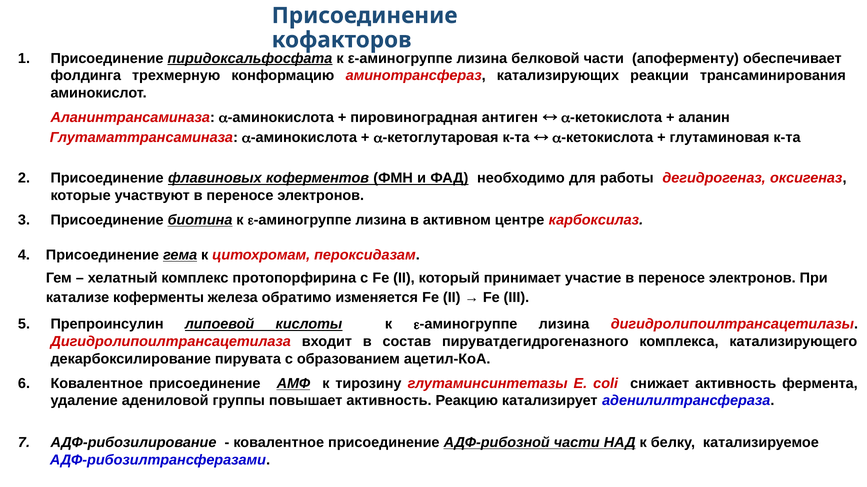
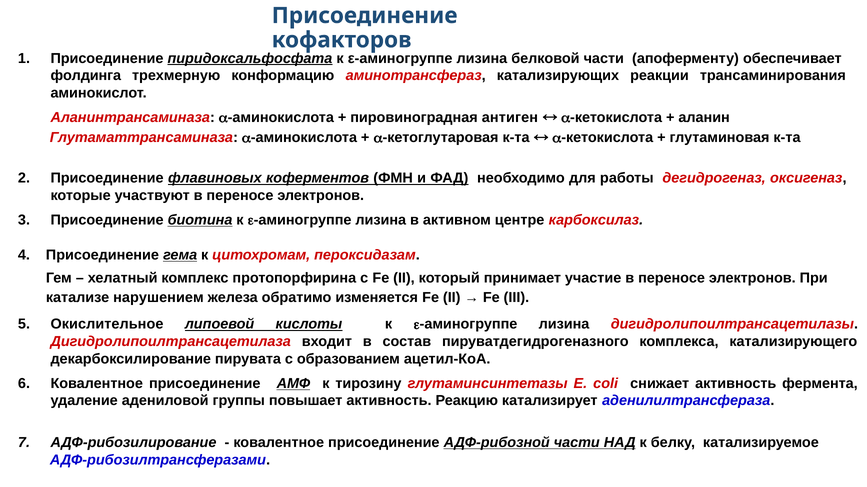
коферменты: коферменты -> нарушением
Препроинсулин: Препроинсулин -> Окислительное
